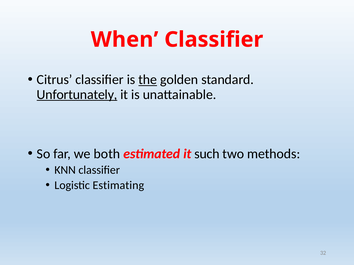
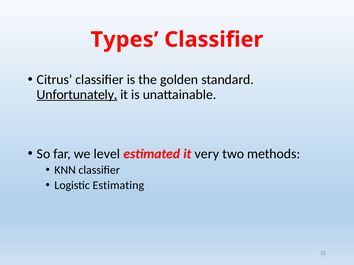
When: When -> Types
the underline: present -> none
both: both -> level
such: such -> very
